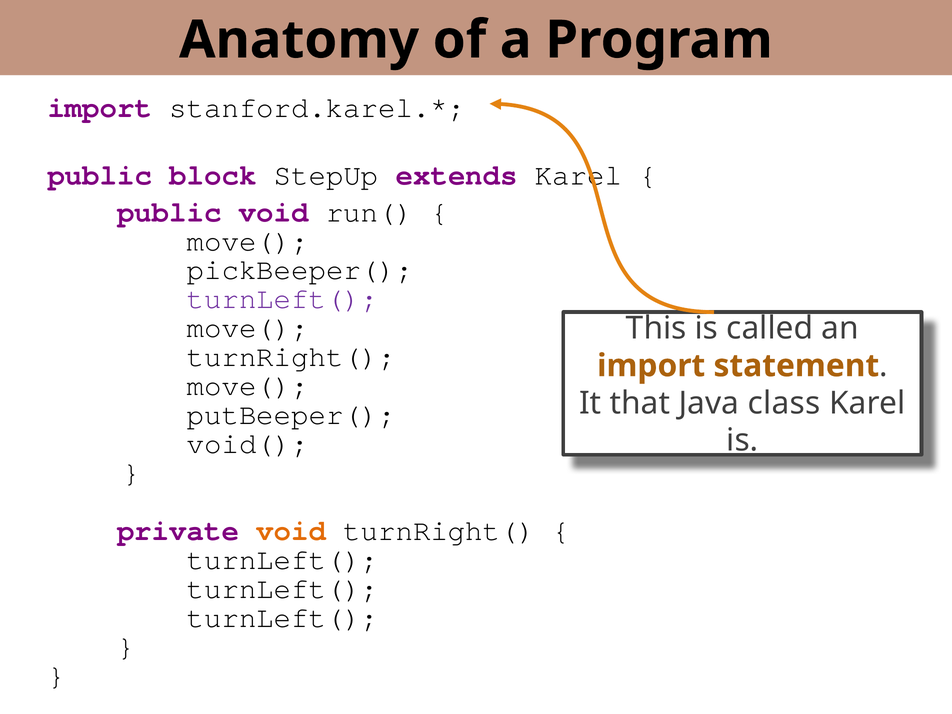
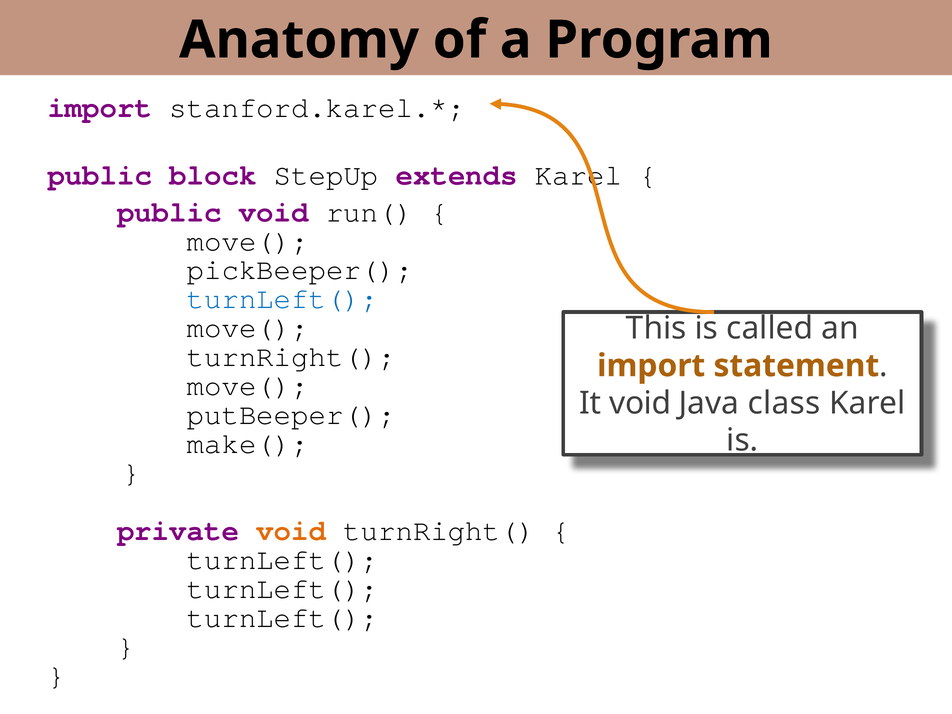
turnLeft( at (283, 299) colour: purple -> blue
It that: that -> void
void(: void( -> make(
